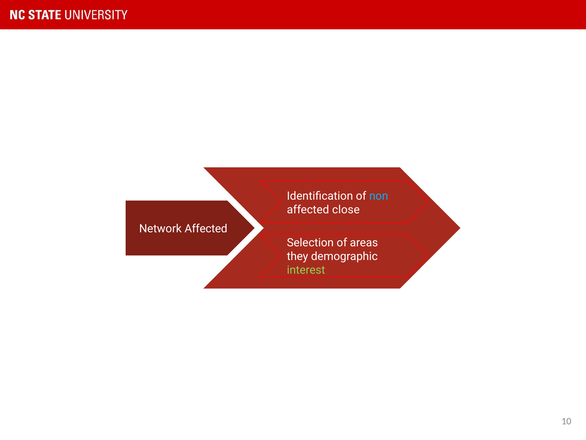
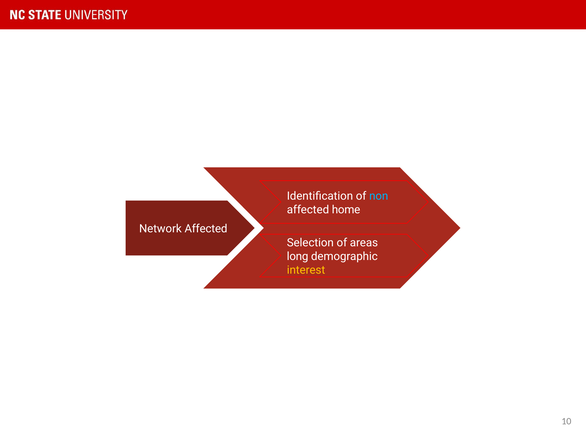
close: close -> home
they: they -> long
interest colour: light green -> yellow
